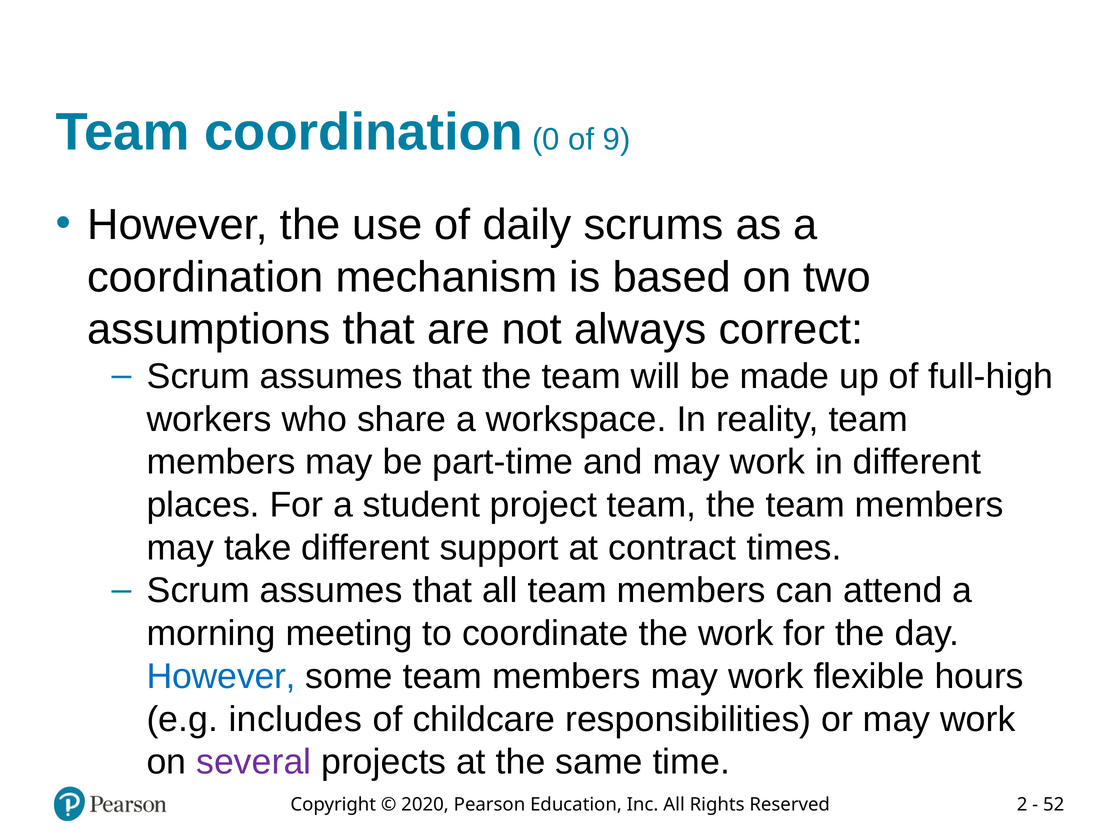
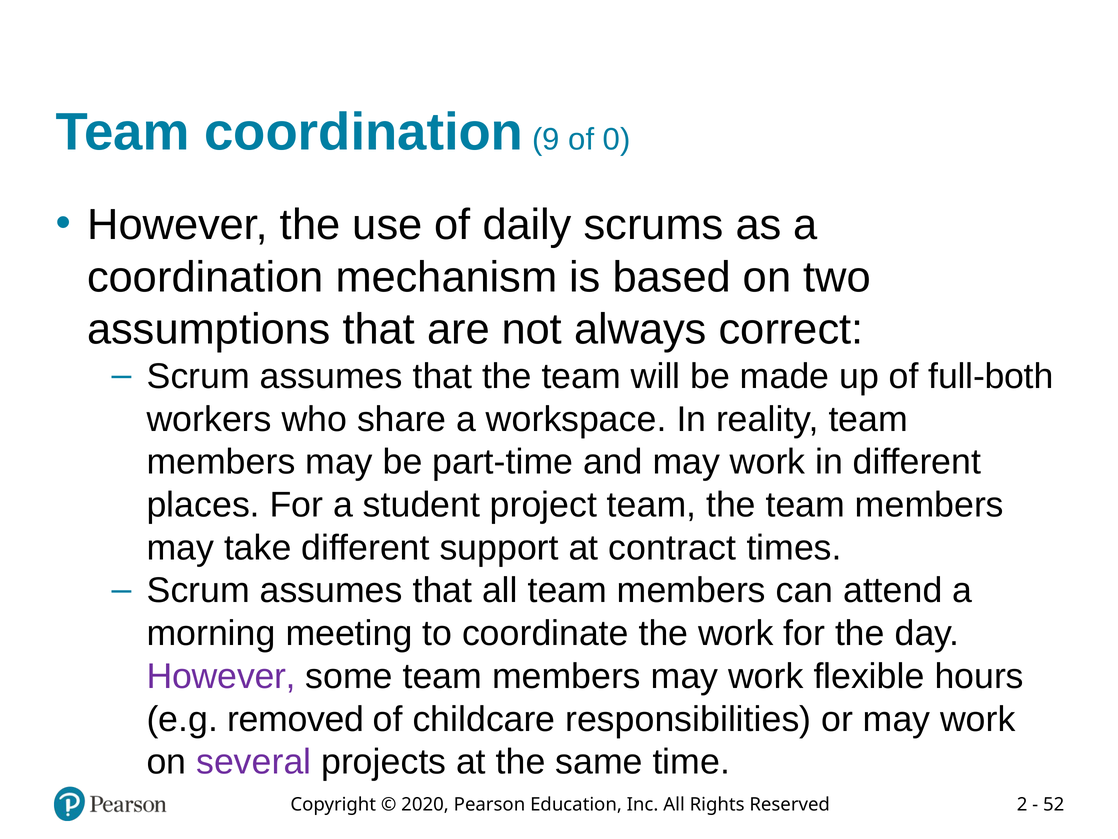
0: 0 -> 9
9: 9 -> 0
full-high: full-high -> full-both
However at (221, 676) colour: blue -> purple
includes: includes -> removed
